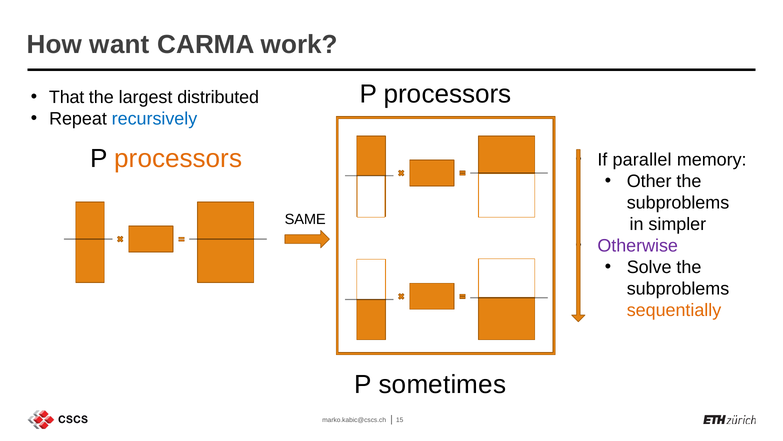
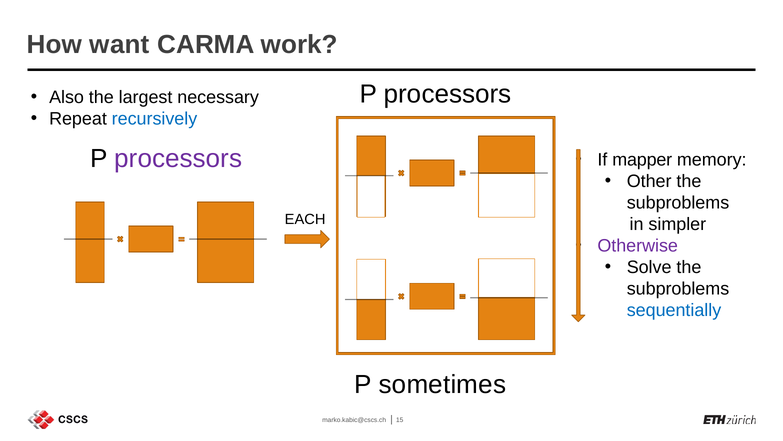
That: That -> Also
distributed: distributed -> necessary
processors at (178, 158) colour: orange -> purple
parallel: parallel -> mapper
SAME: SAME -> EACH
sequentially colour: orange -> blue
